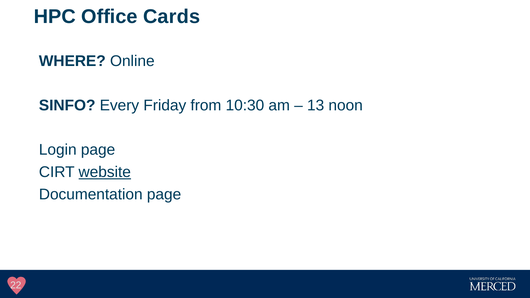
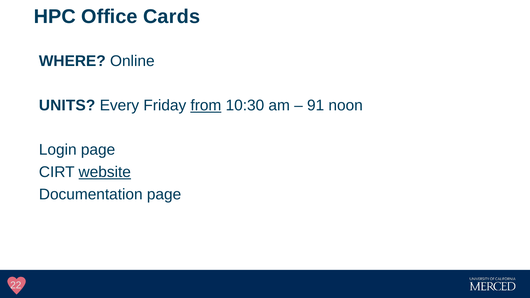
SINFO: SINFO -> UNITS
from underline: none -> present
13: 13 -> 91
